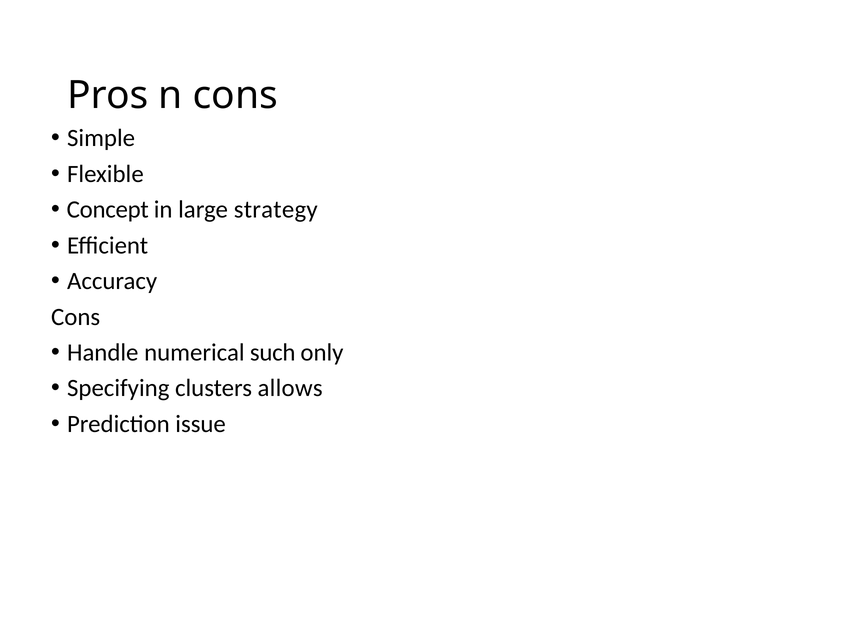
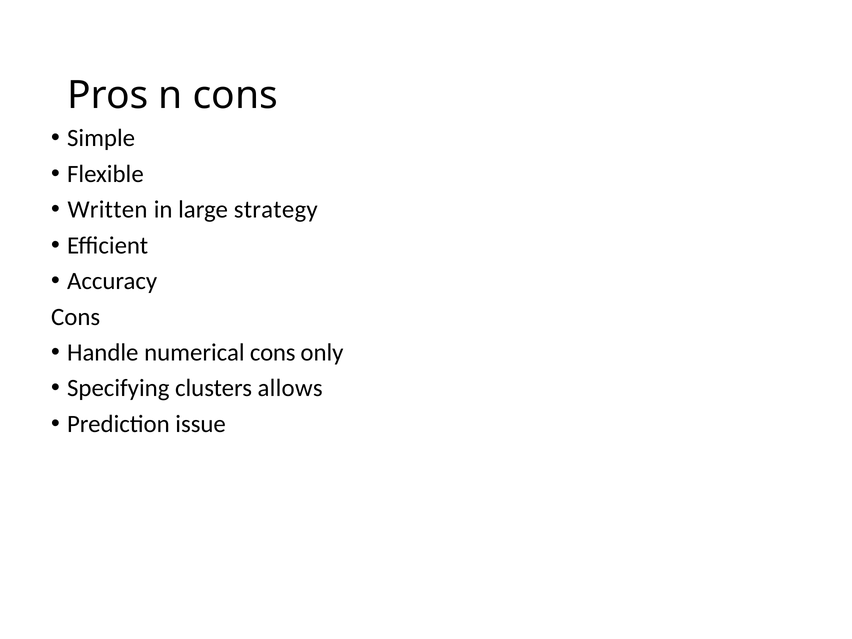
Concept: Concept -> Written
numerical such: such -> cons
